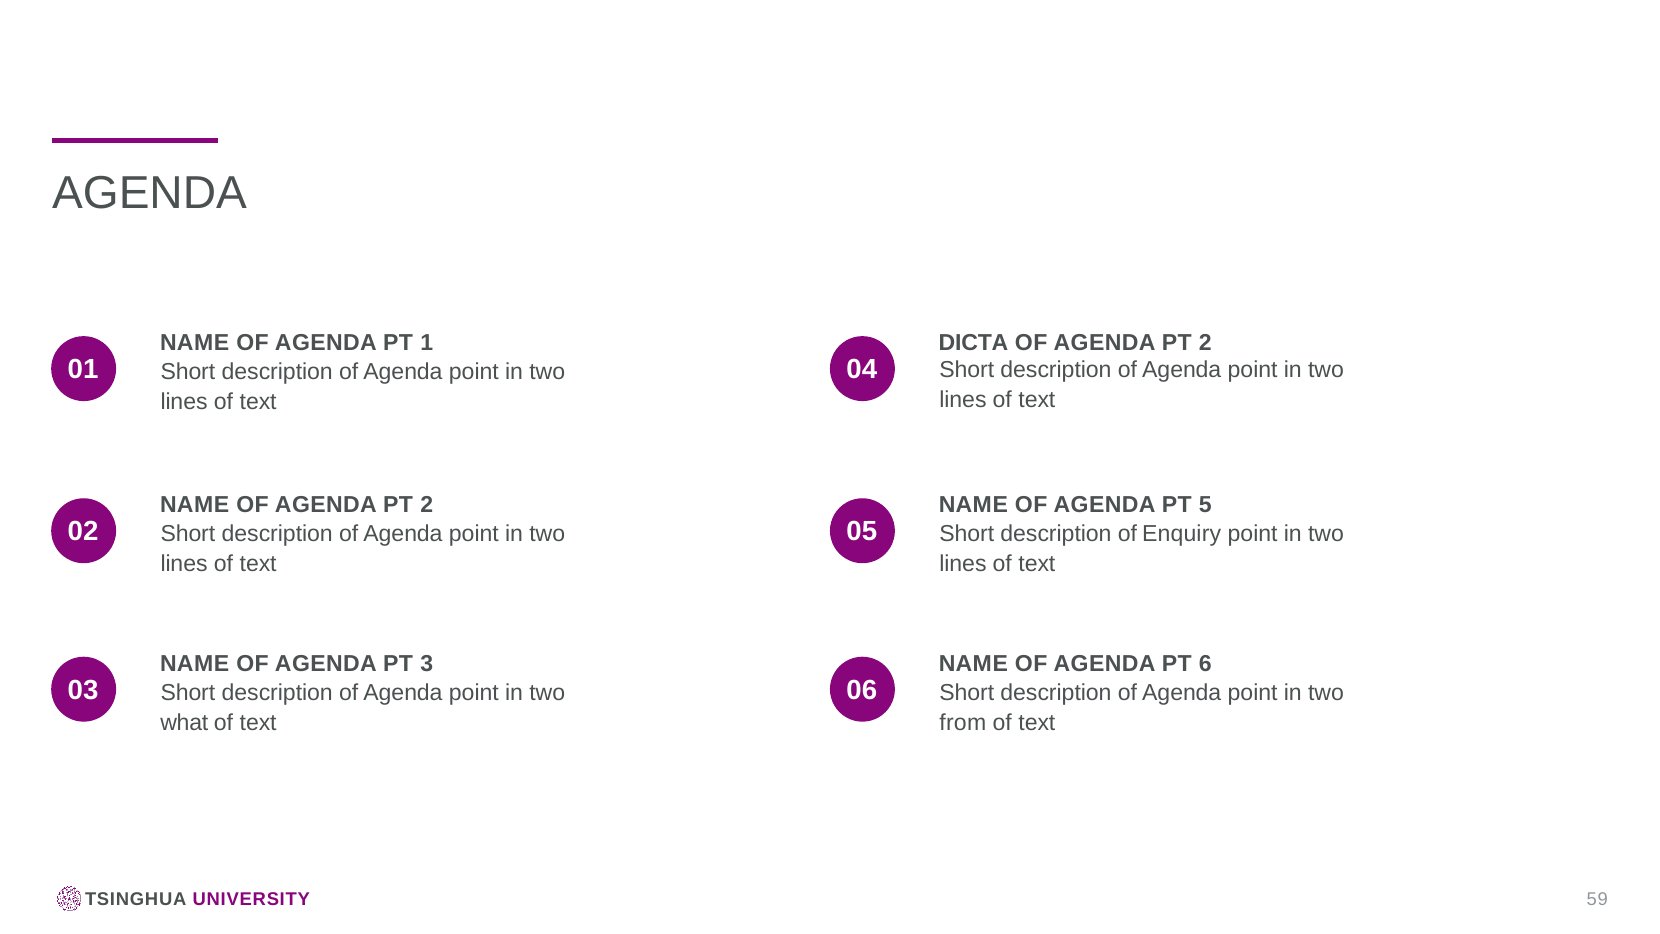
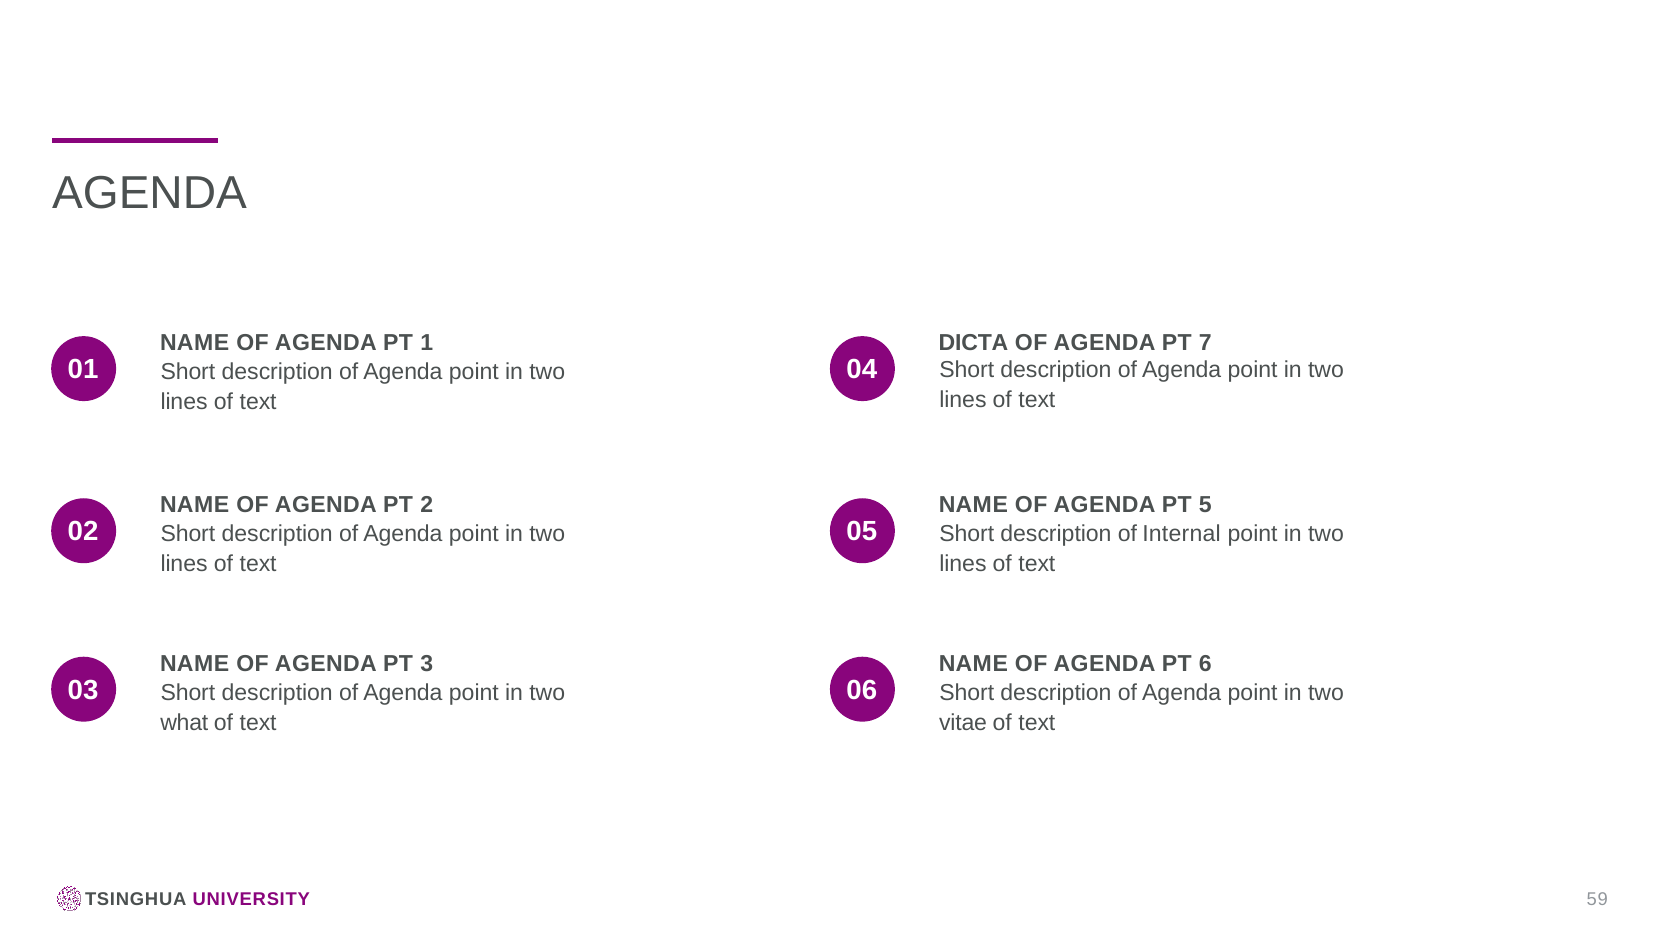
2 at (1205, 343): 2 -> 7
Enquiry: Enquiry -> Internal
from: from -> vitae
